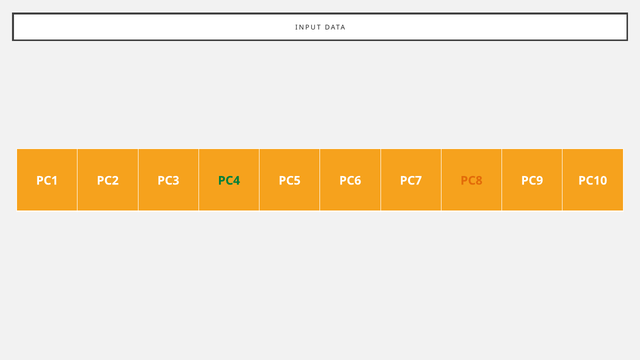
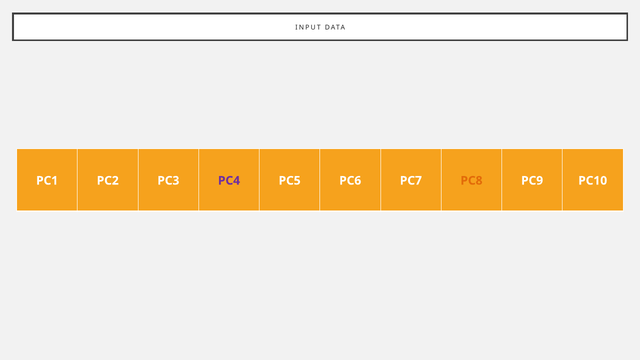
PC4 colour: green -> purple
